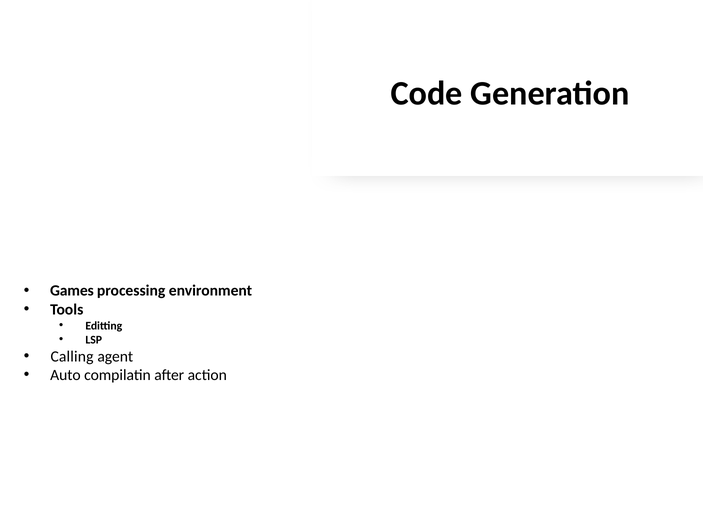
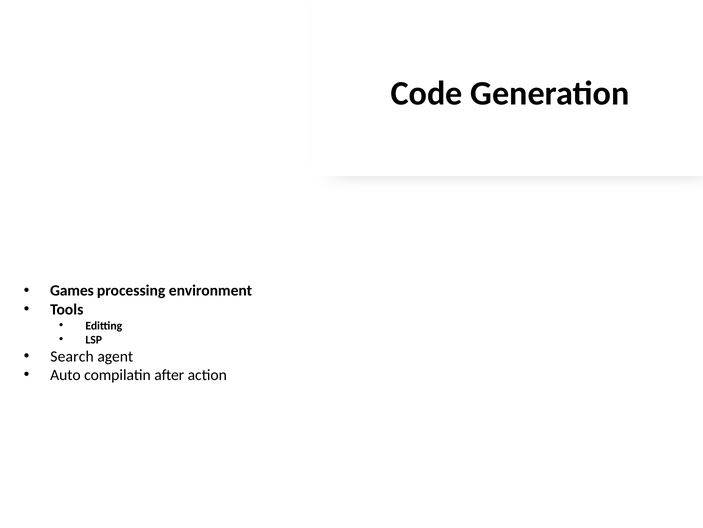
Calling: Calling -> Search
